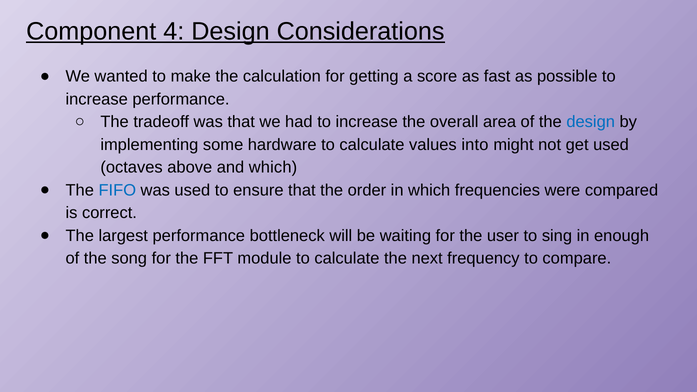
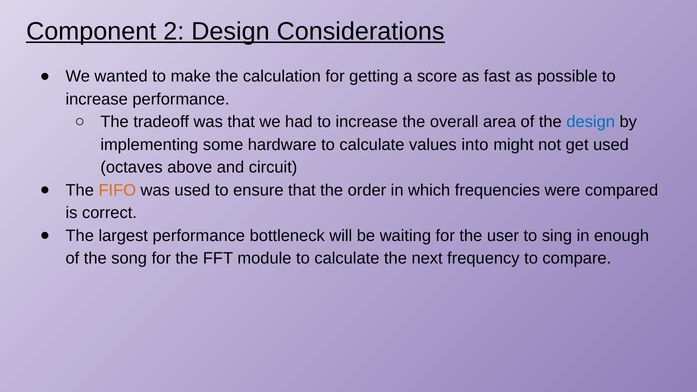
4: 4 -> 2
and which: which -> circuit
FIFO colour: blue -> orange
